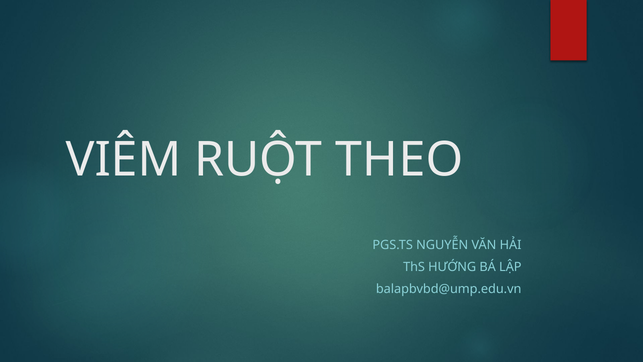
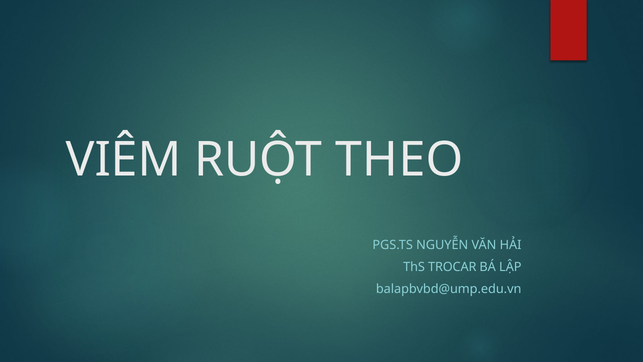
HƯỚNG: HƯỚNG -> TROCAR
